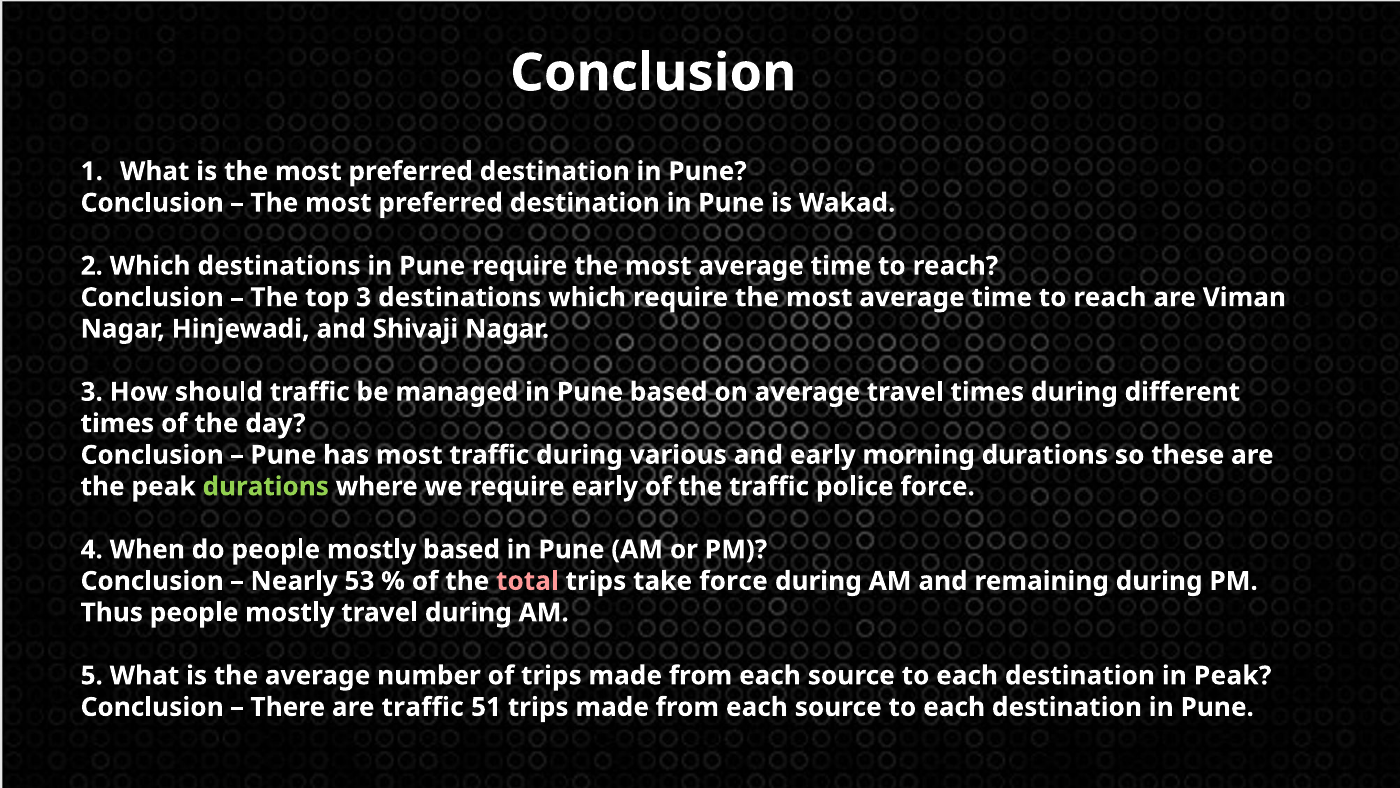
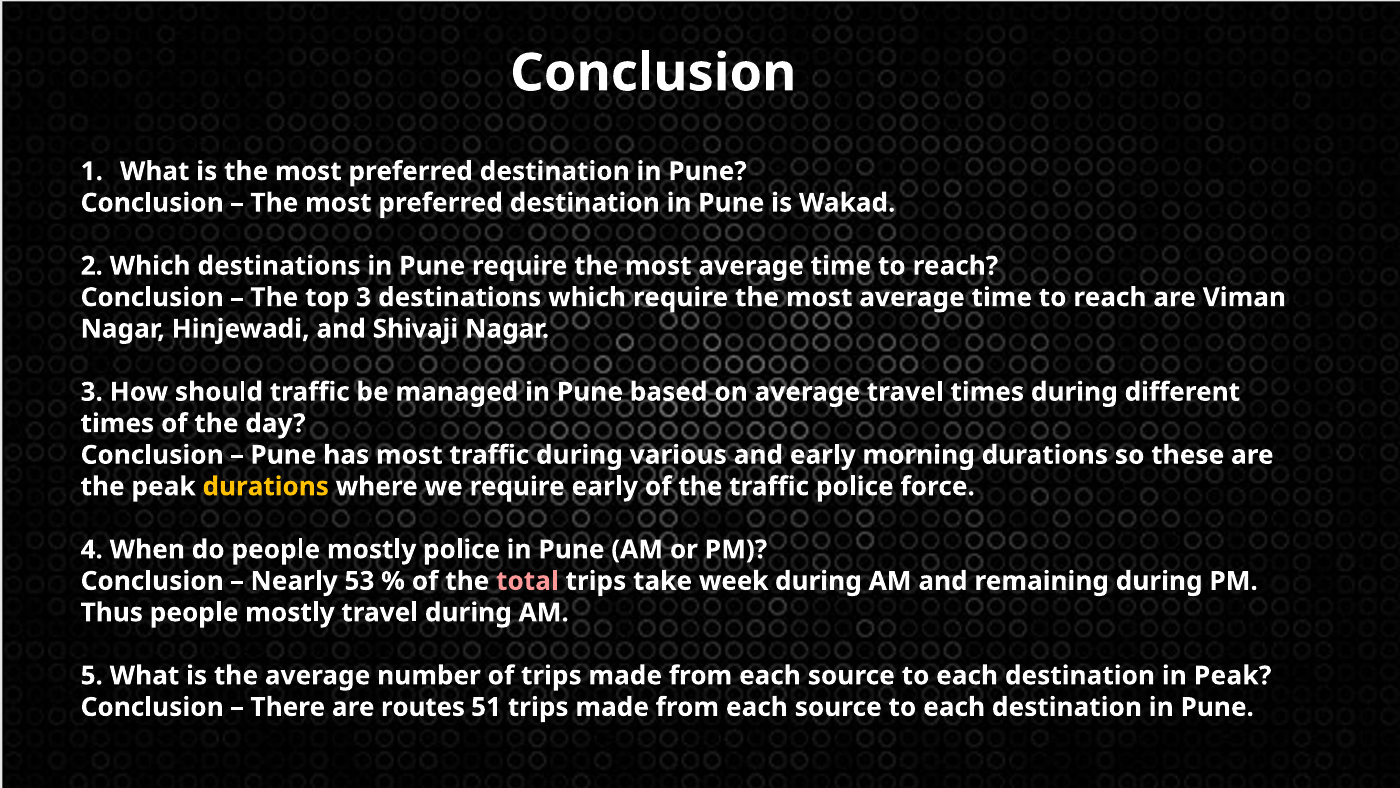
durations at (266, 486) colour: light green -> yellow
mostly based: based -> police
take force: force -> week
are traffic: traffic -> routes
